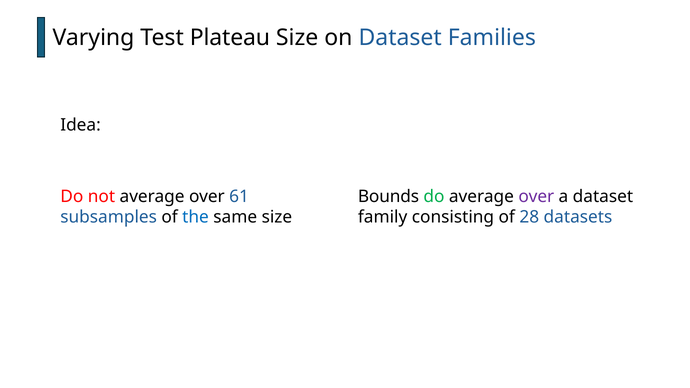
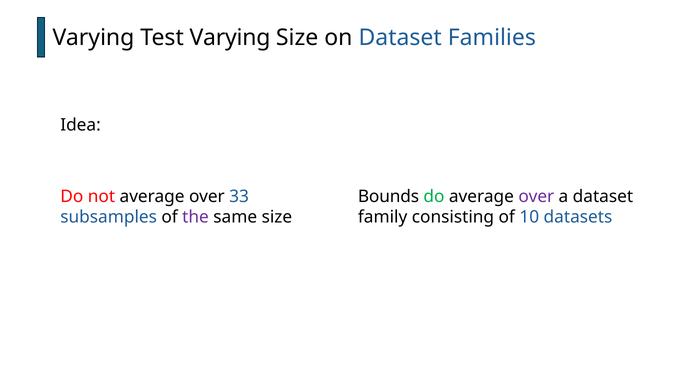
Test Plateau: Plateau -> Varying
61: 61 -> 33
the colour: blue -> purple
28: 28 -> 10
